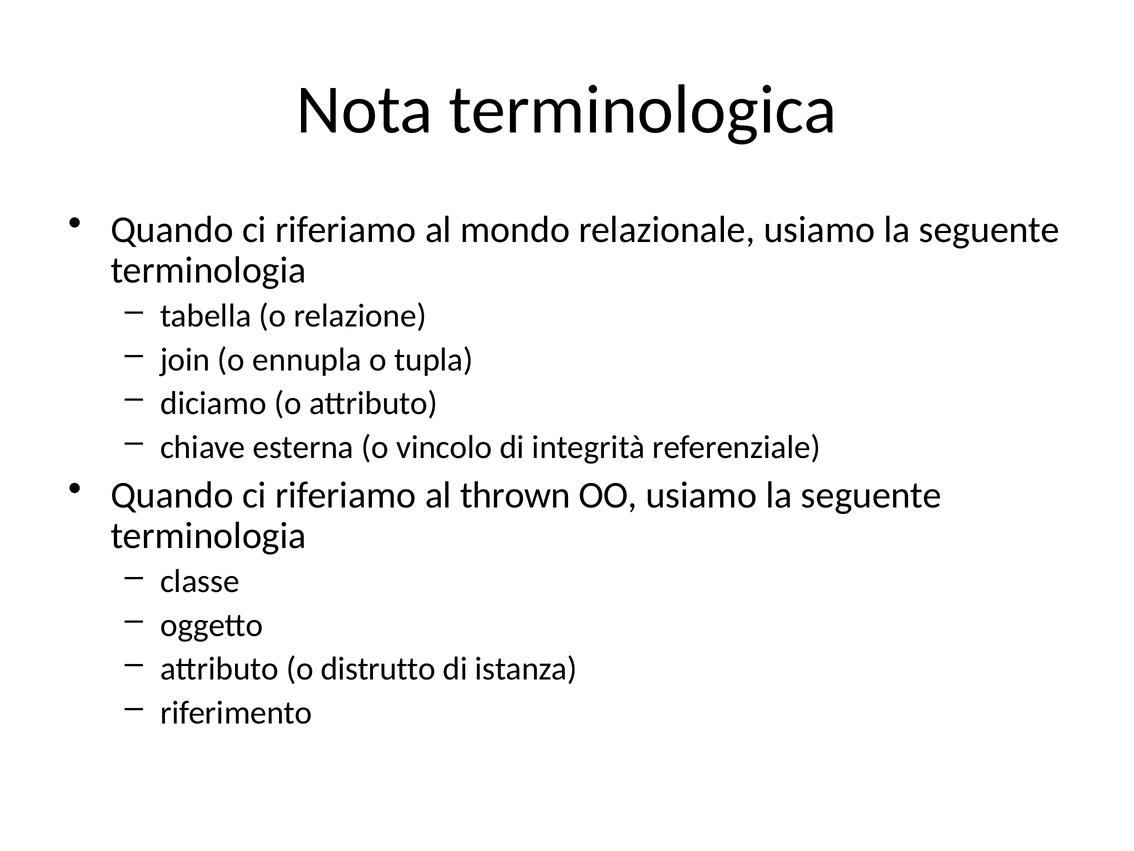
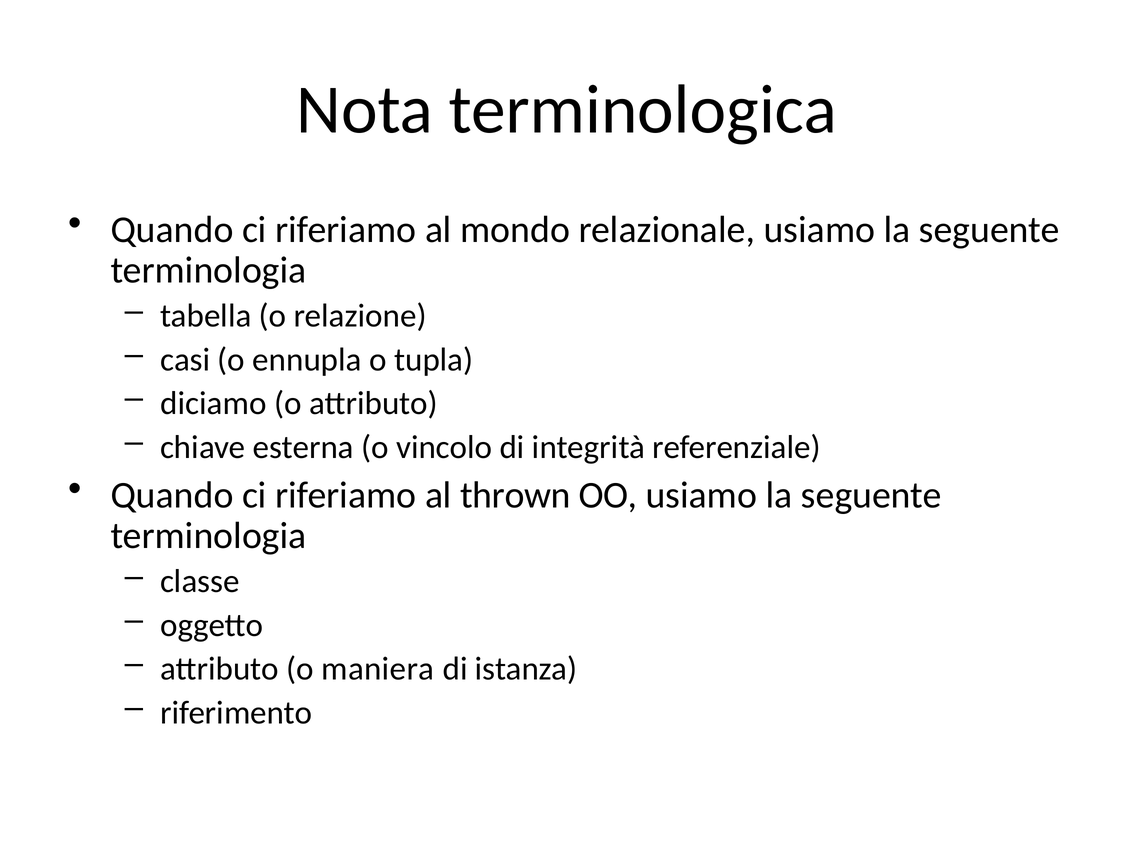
join: join -> casi
distrutto: distrutto -> maniera
